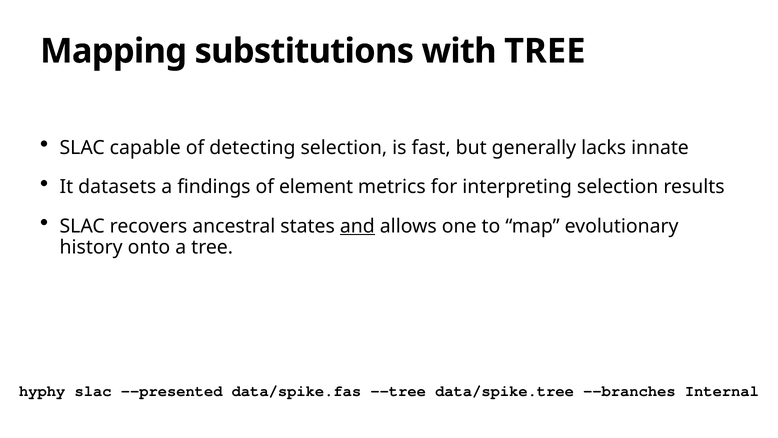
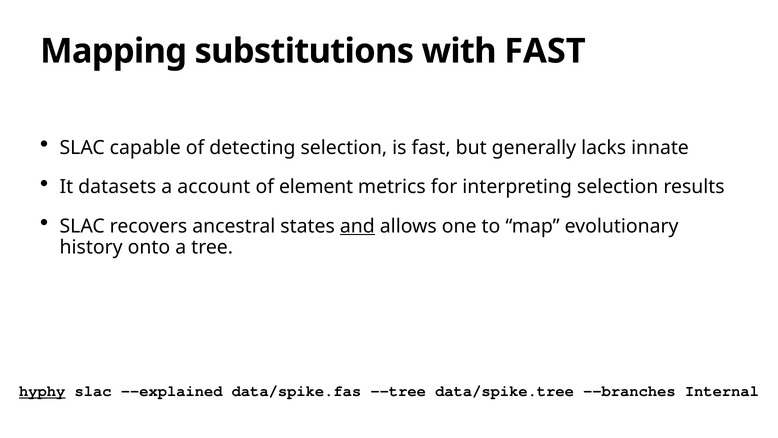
with TREE: TREE -> FAST
findings: findings -> account
hyphy underline: none -> present
--presented: --presented -> --explained
